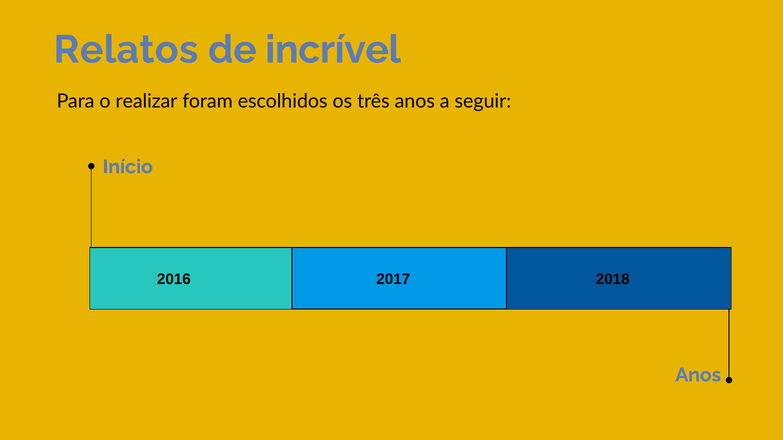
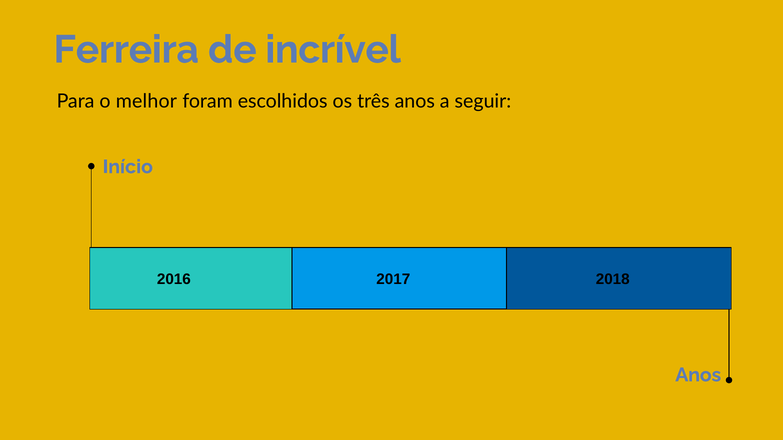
Relatos: Relatos -> Ferreira
realizar: realizar -> melhor
